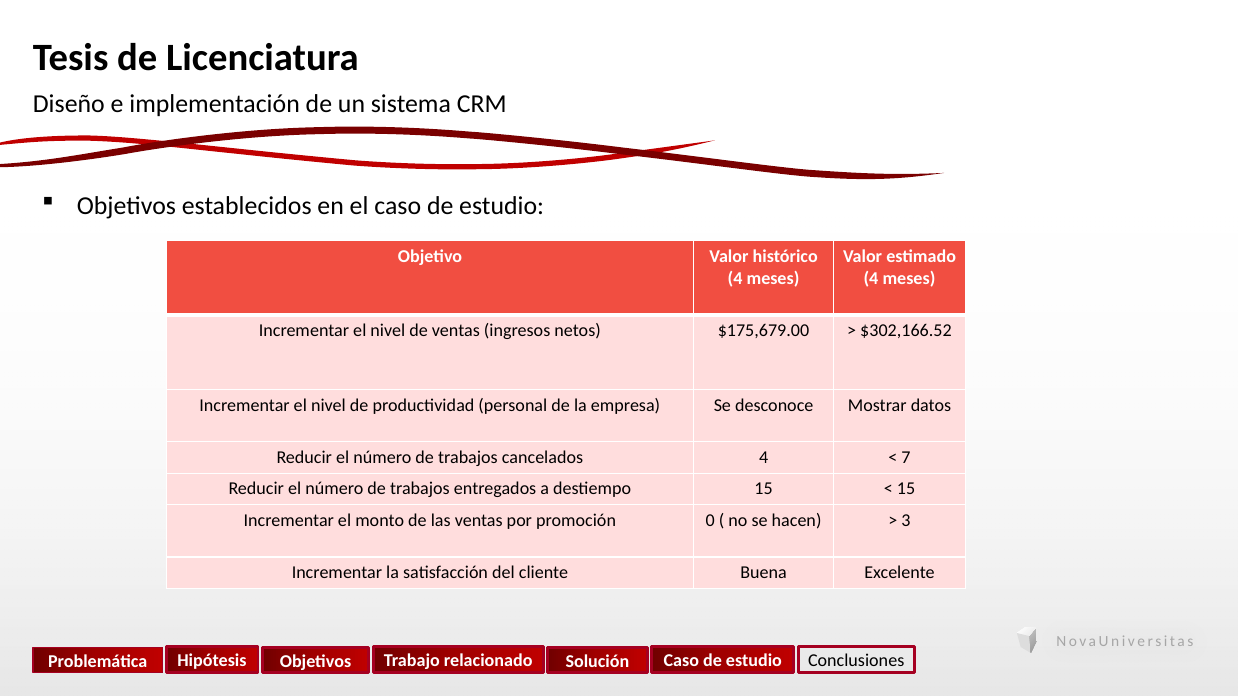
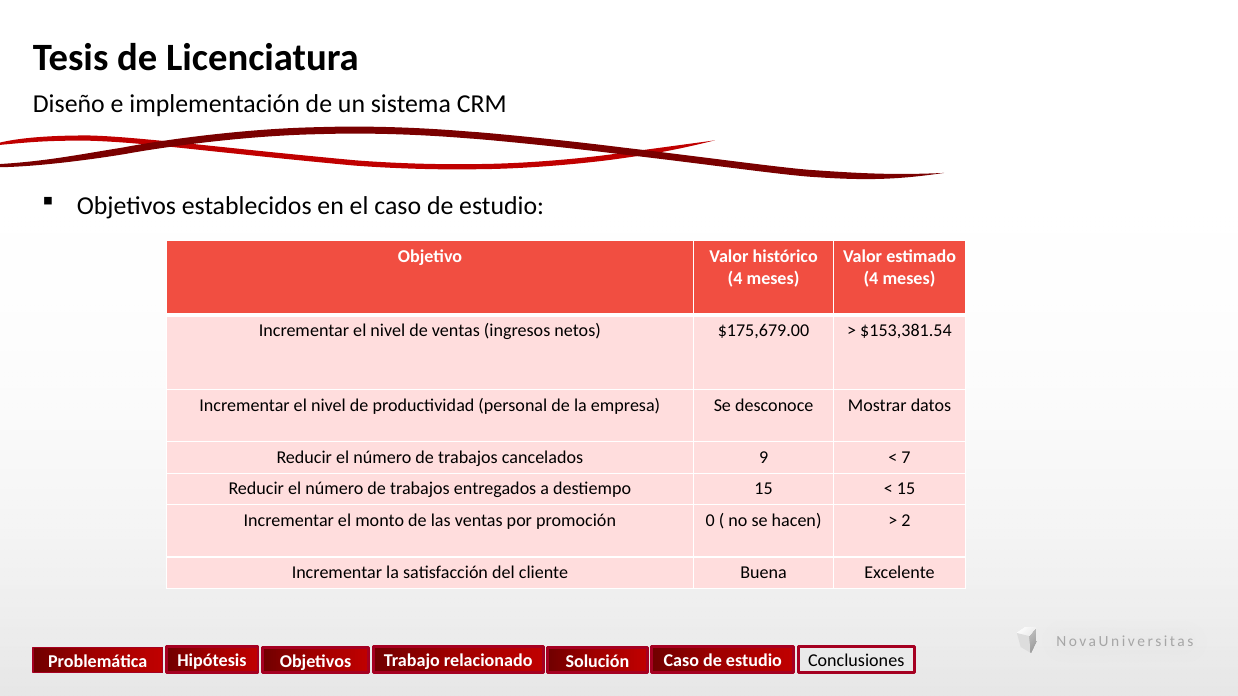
$302,166.52: $302,166.52 -> $153,381.54
cancelados 4: 4 -> 9
3: 3 -> 2
